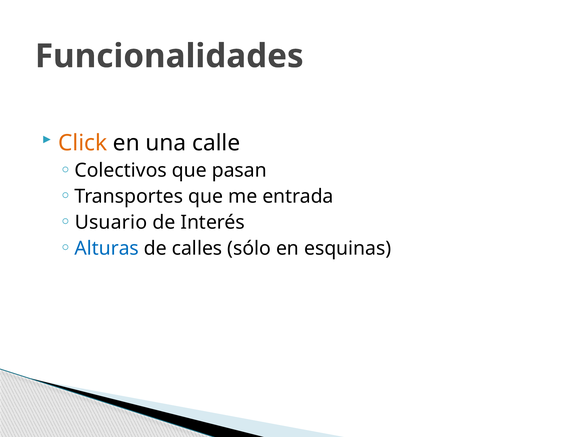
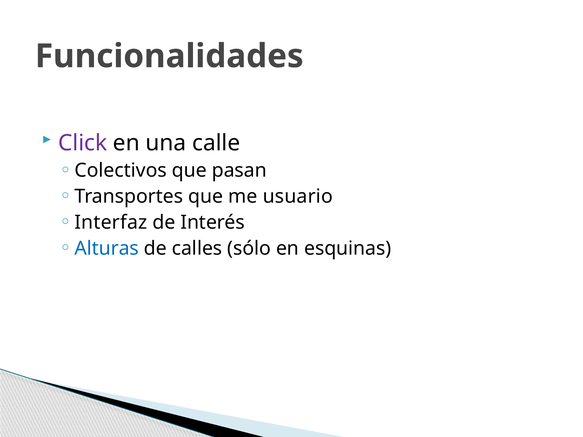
Click colour: orange -> purple
entrada: entrada -> usuario
Usuario: Usuario -> Interfaz
